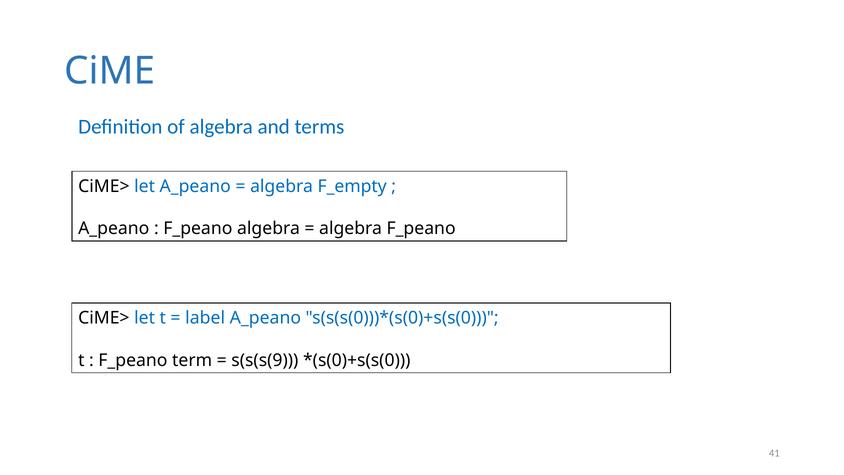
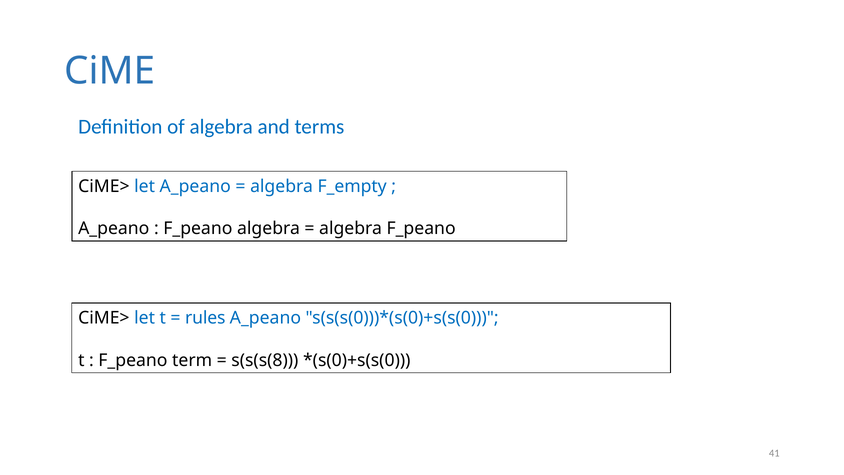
label: label -> rules
s(s(s(9: s(s(s(9 -> s(s(s(8
